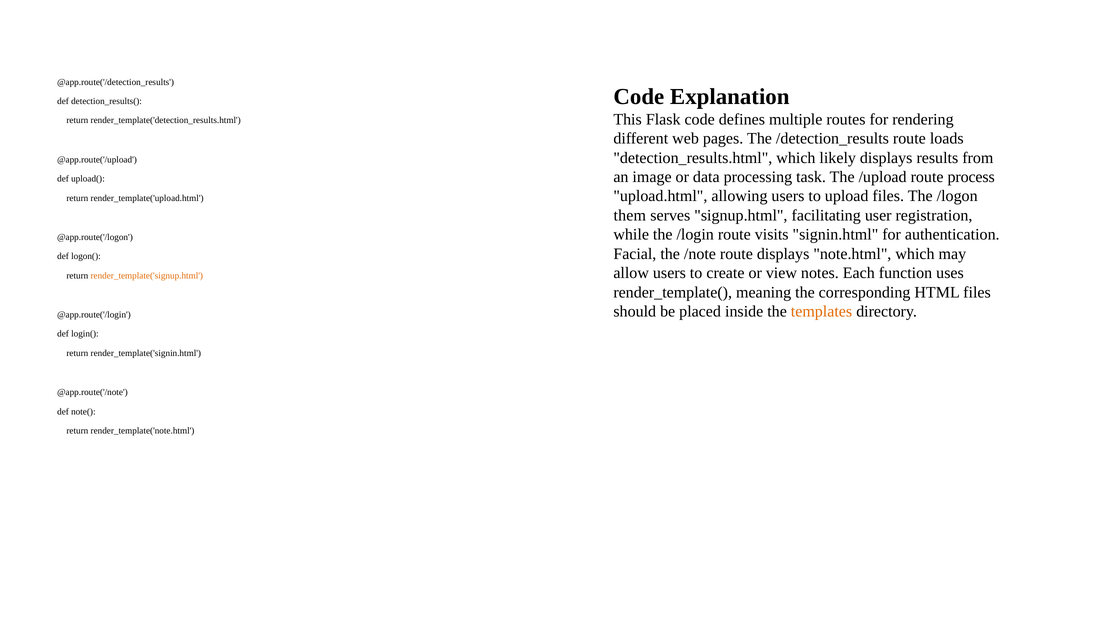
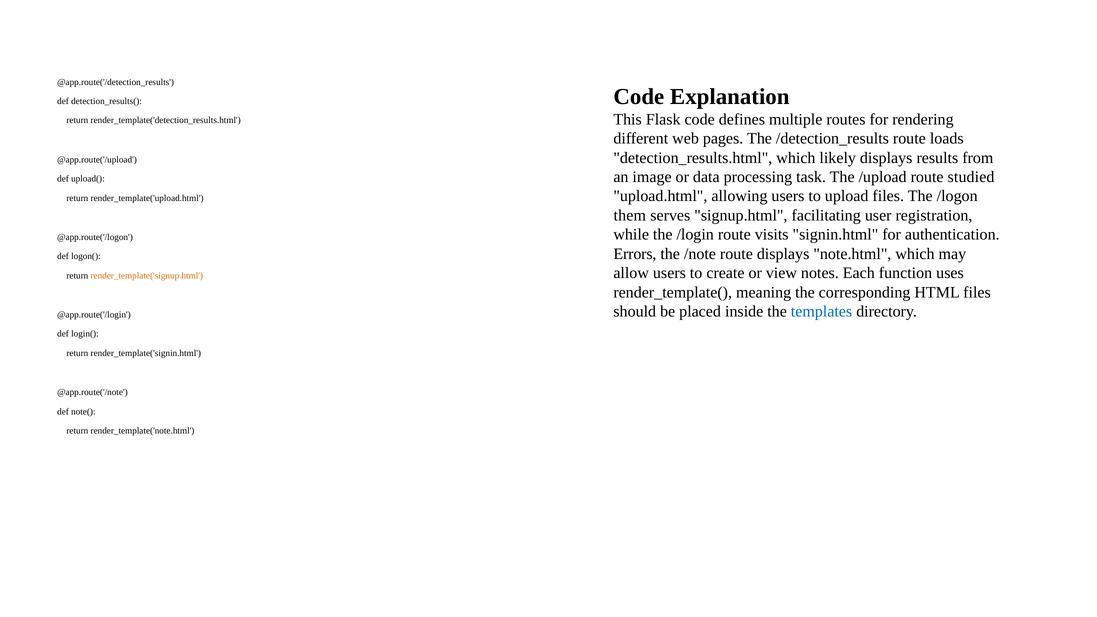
process: process -> studied
Facial: Facial -> Errors
templates colour: orange -> blue
